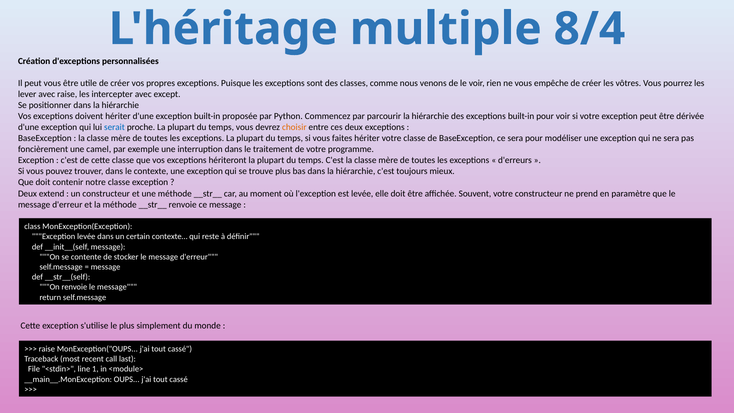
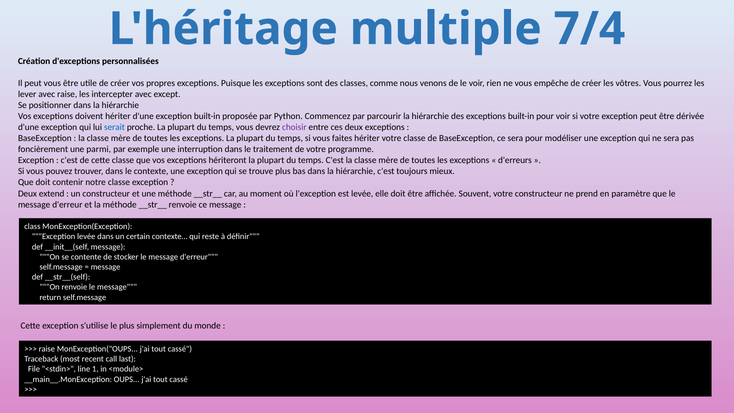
8/4: 8/4 -> 7/4
choisir colour: orange -> purple
camel: camel -> parmi
